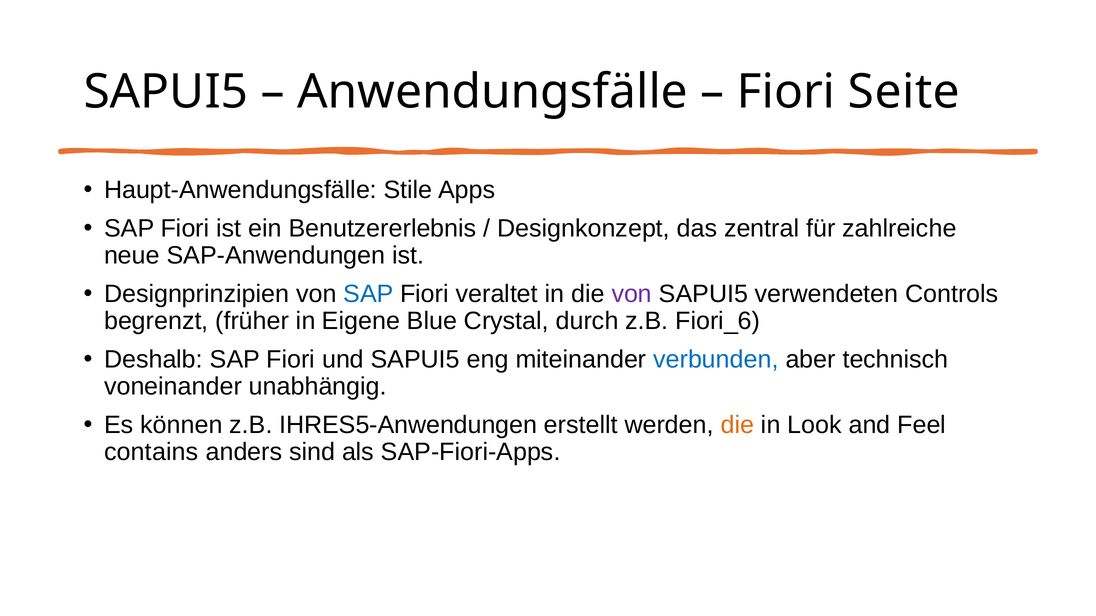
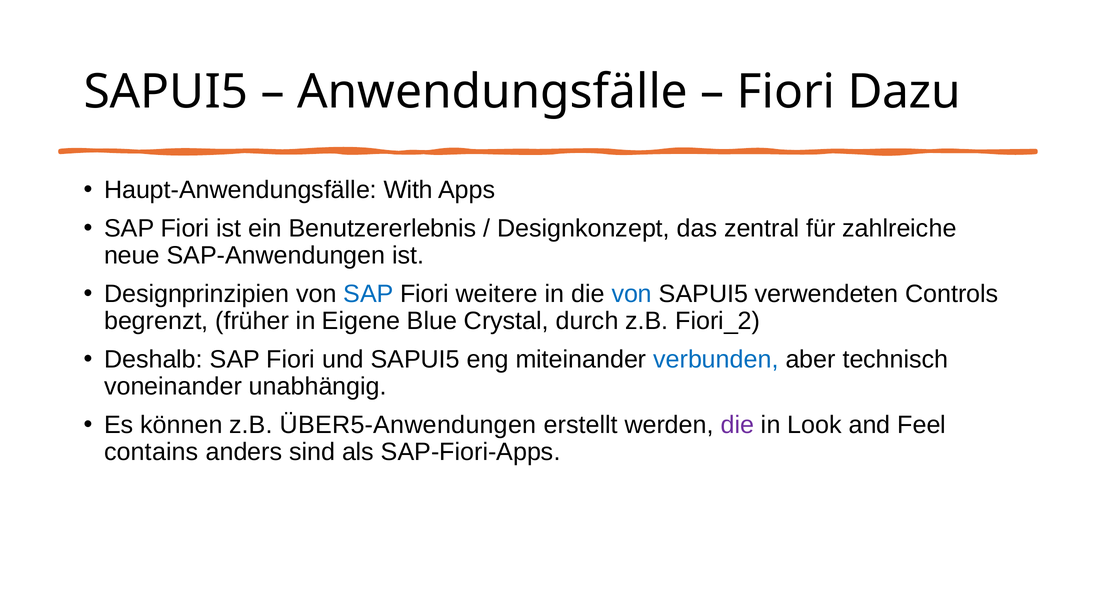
Seite: Seite -> Dazu
Stile: Stile -> With
veraltet: veraltet -> weitere
von at (632, 294) colour: purple -> blue
Fiori_6: Fiori_6 -> Fiori_2
IHRES5-Anwendungen: IHRES5-Anwendungen -> ÜBER5-Anwendungen
die at (737, 425) colour: orange -> purple
